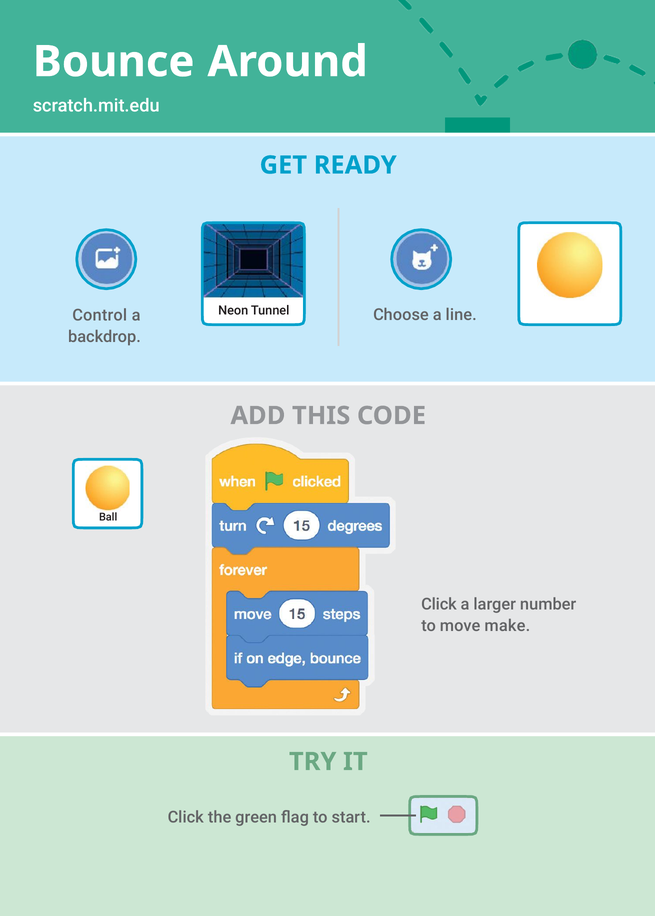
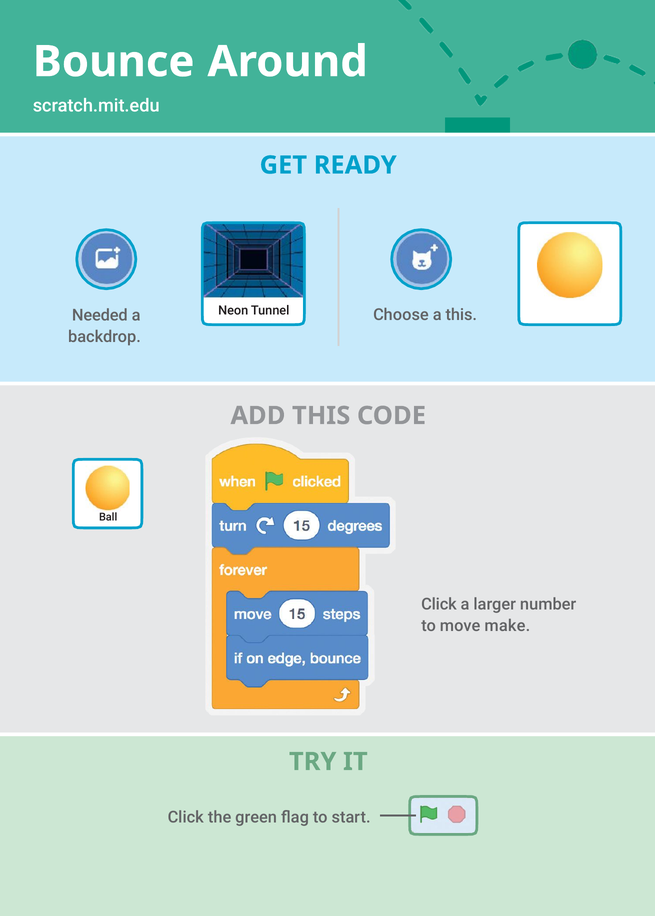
a line: line -> this
Control: Control -> Needed
